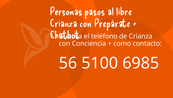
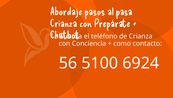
Personas: Personas -> Abordaje
libre: libre -> pasa
6985: 6985 -> 6924
